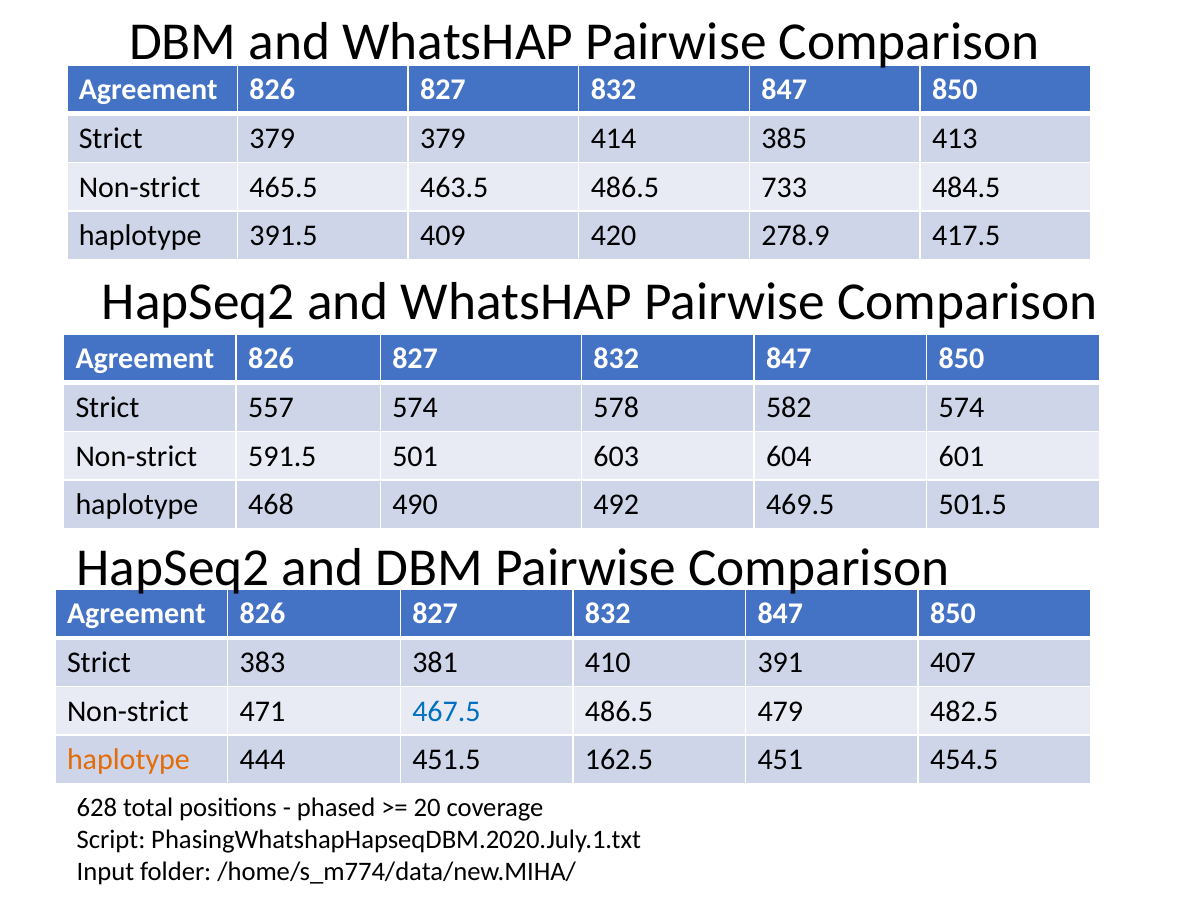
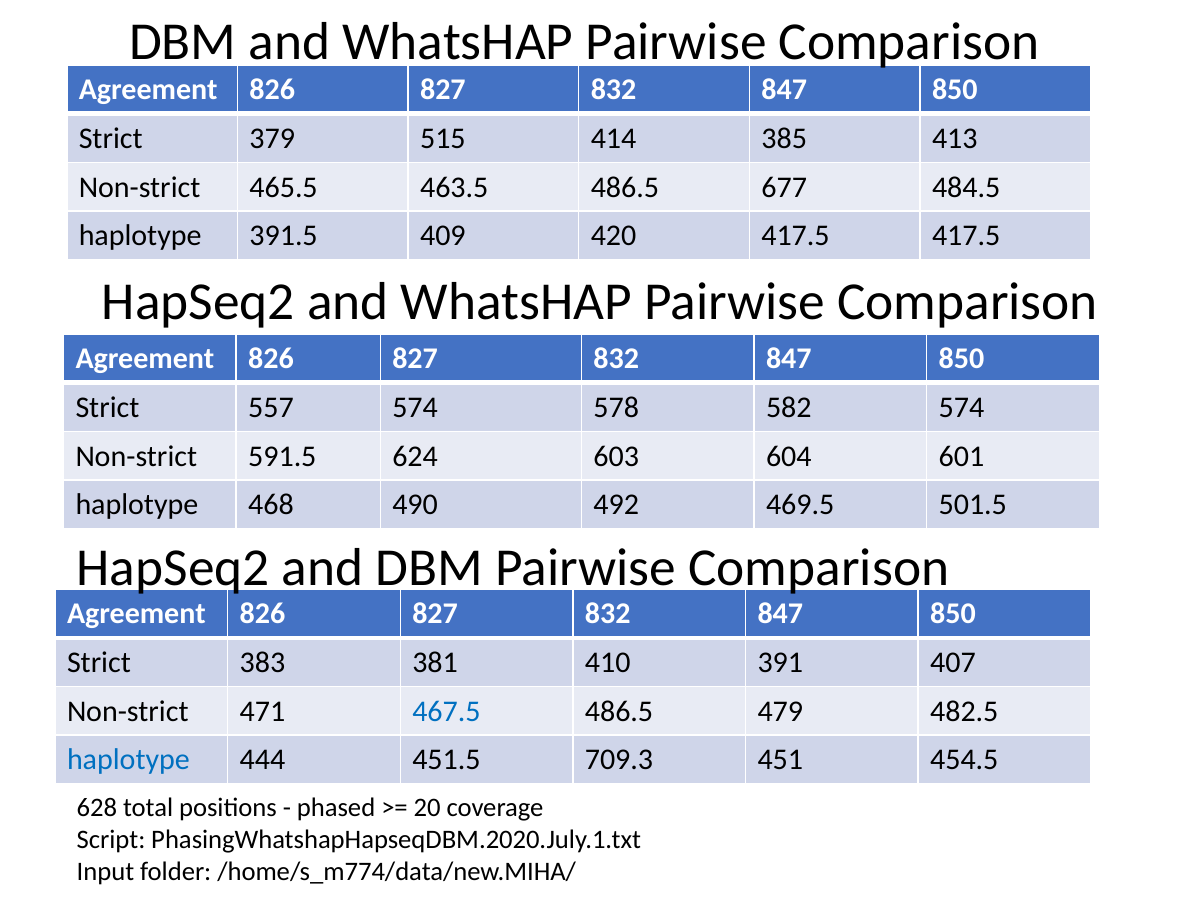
379 379: 379 -> 515
733: 733 -> 677
420 278.9: 278.9 -> 417.5
501: 501 -> 624
haplotype at (128, 760) colour: orange -> blue
162.5: 162.5 -> 709.3
